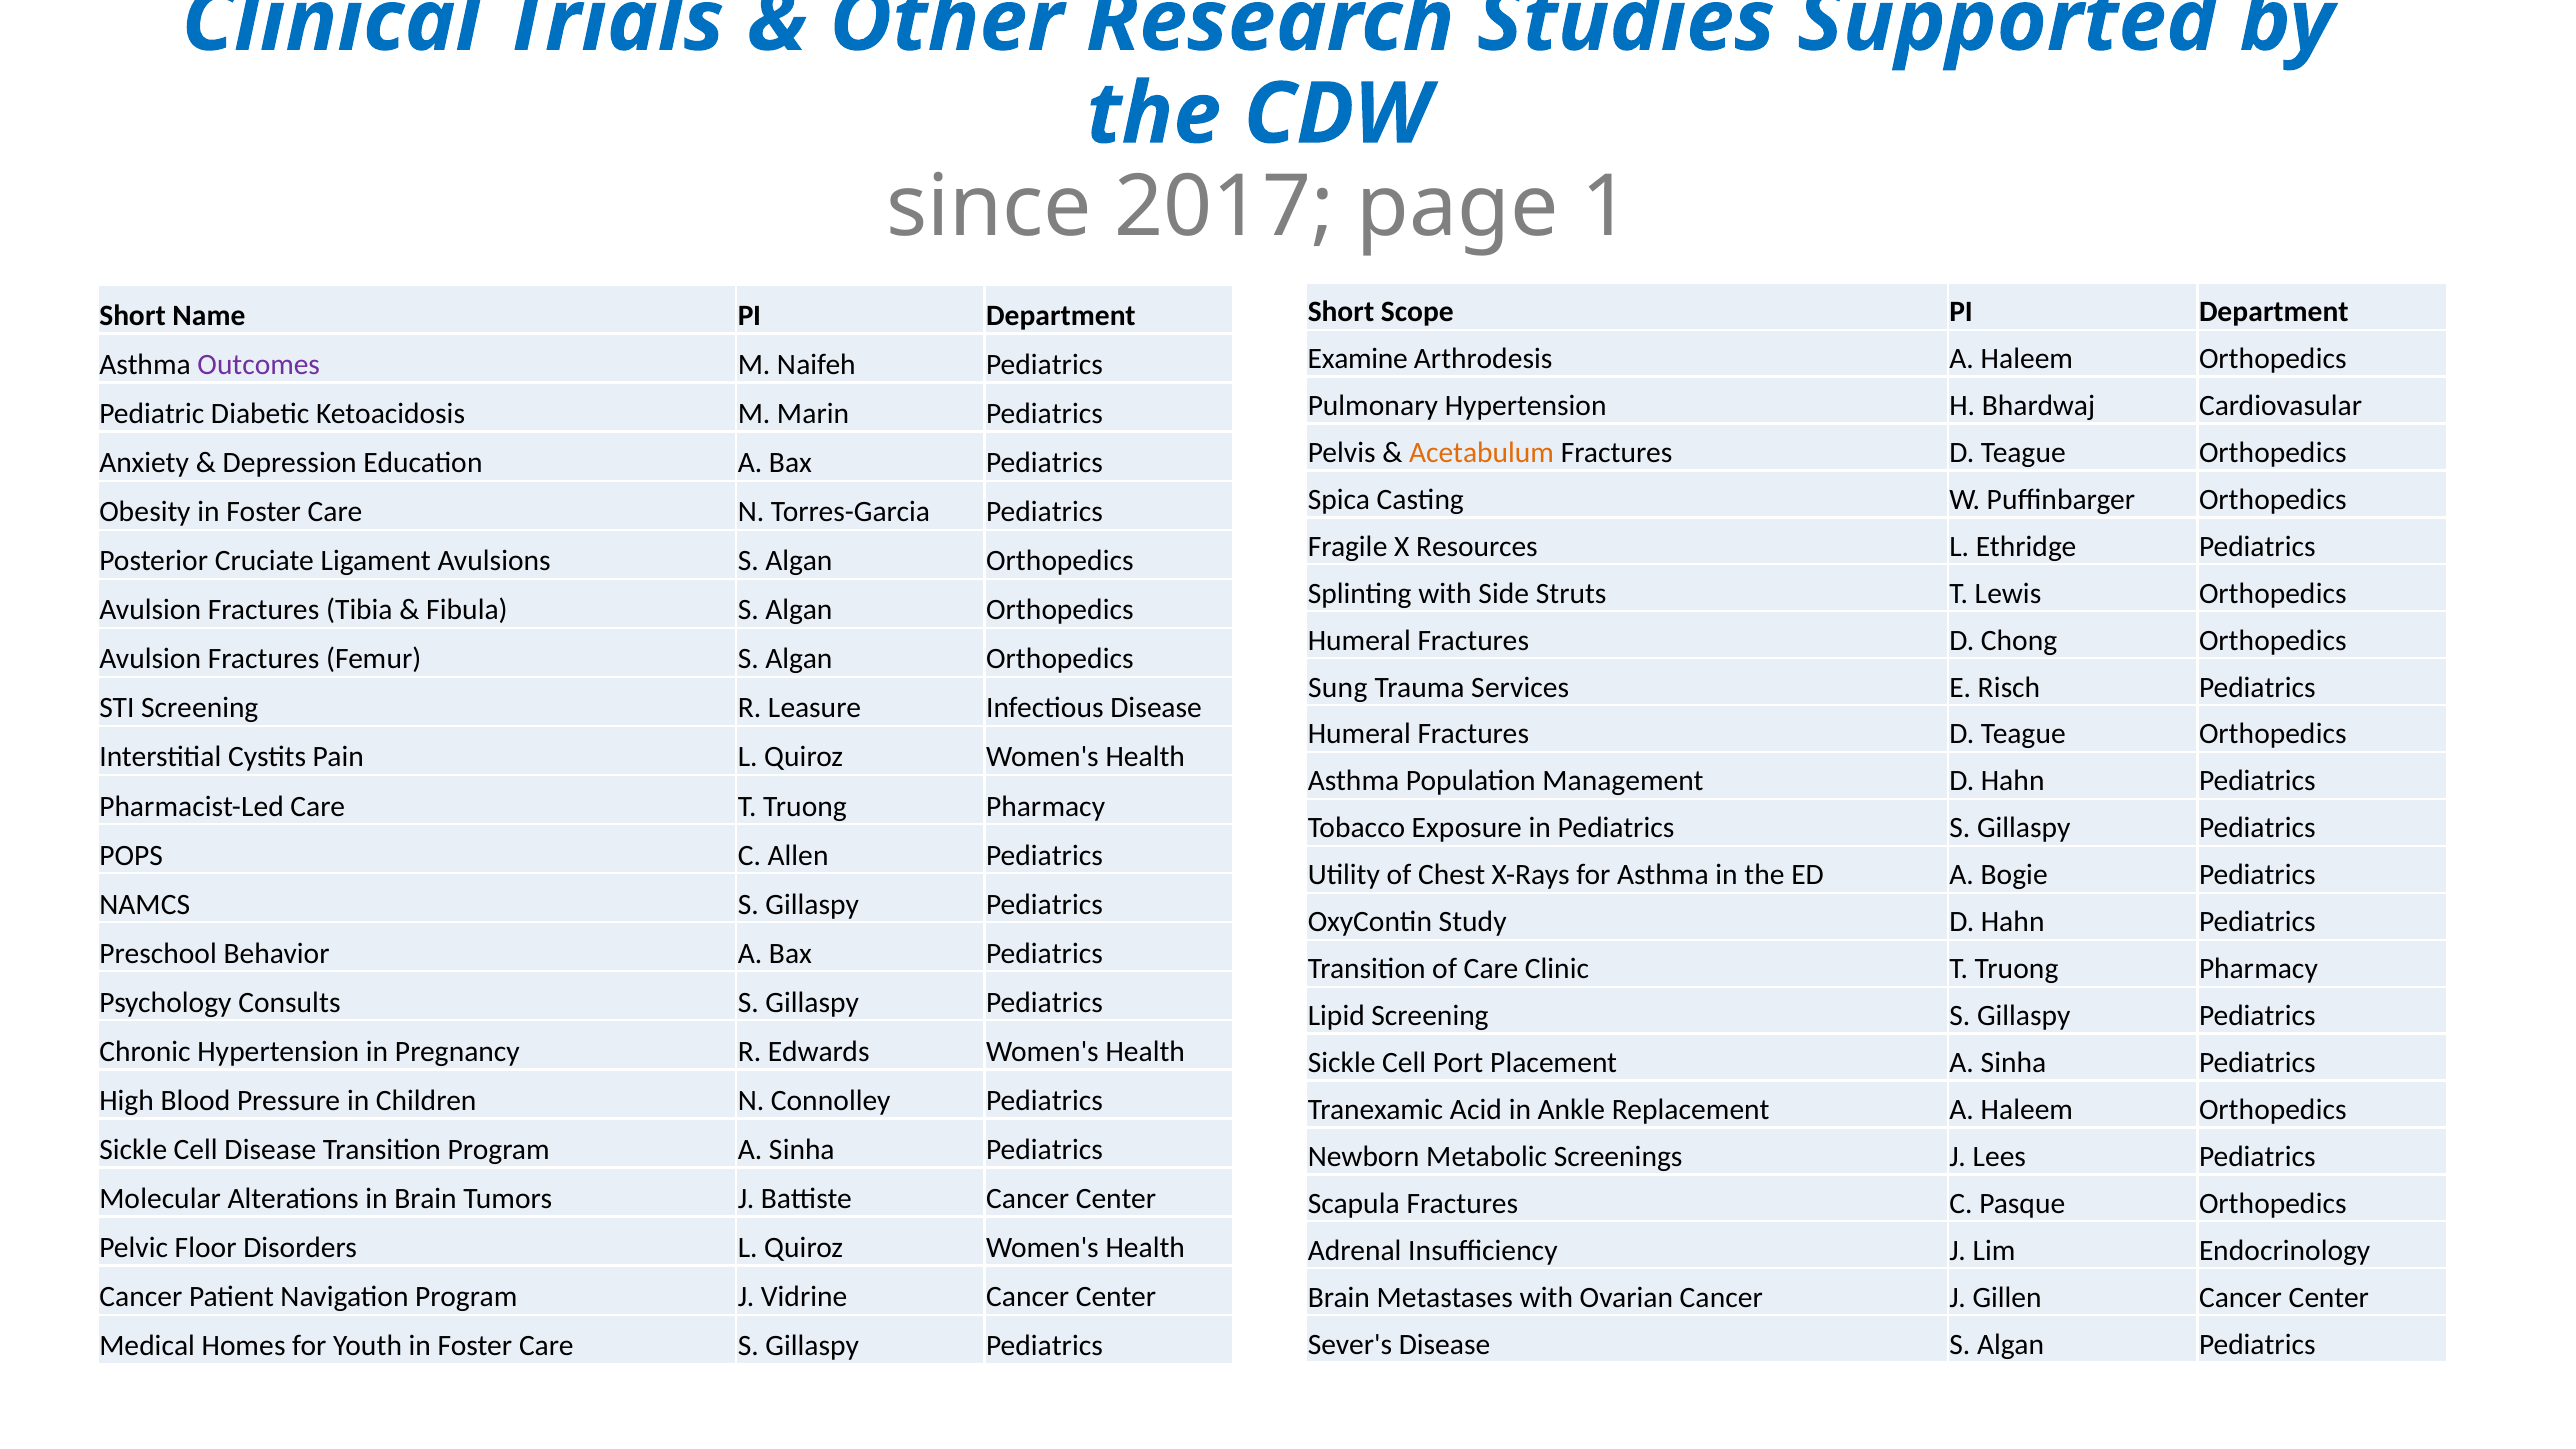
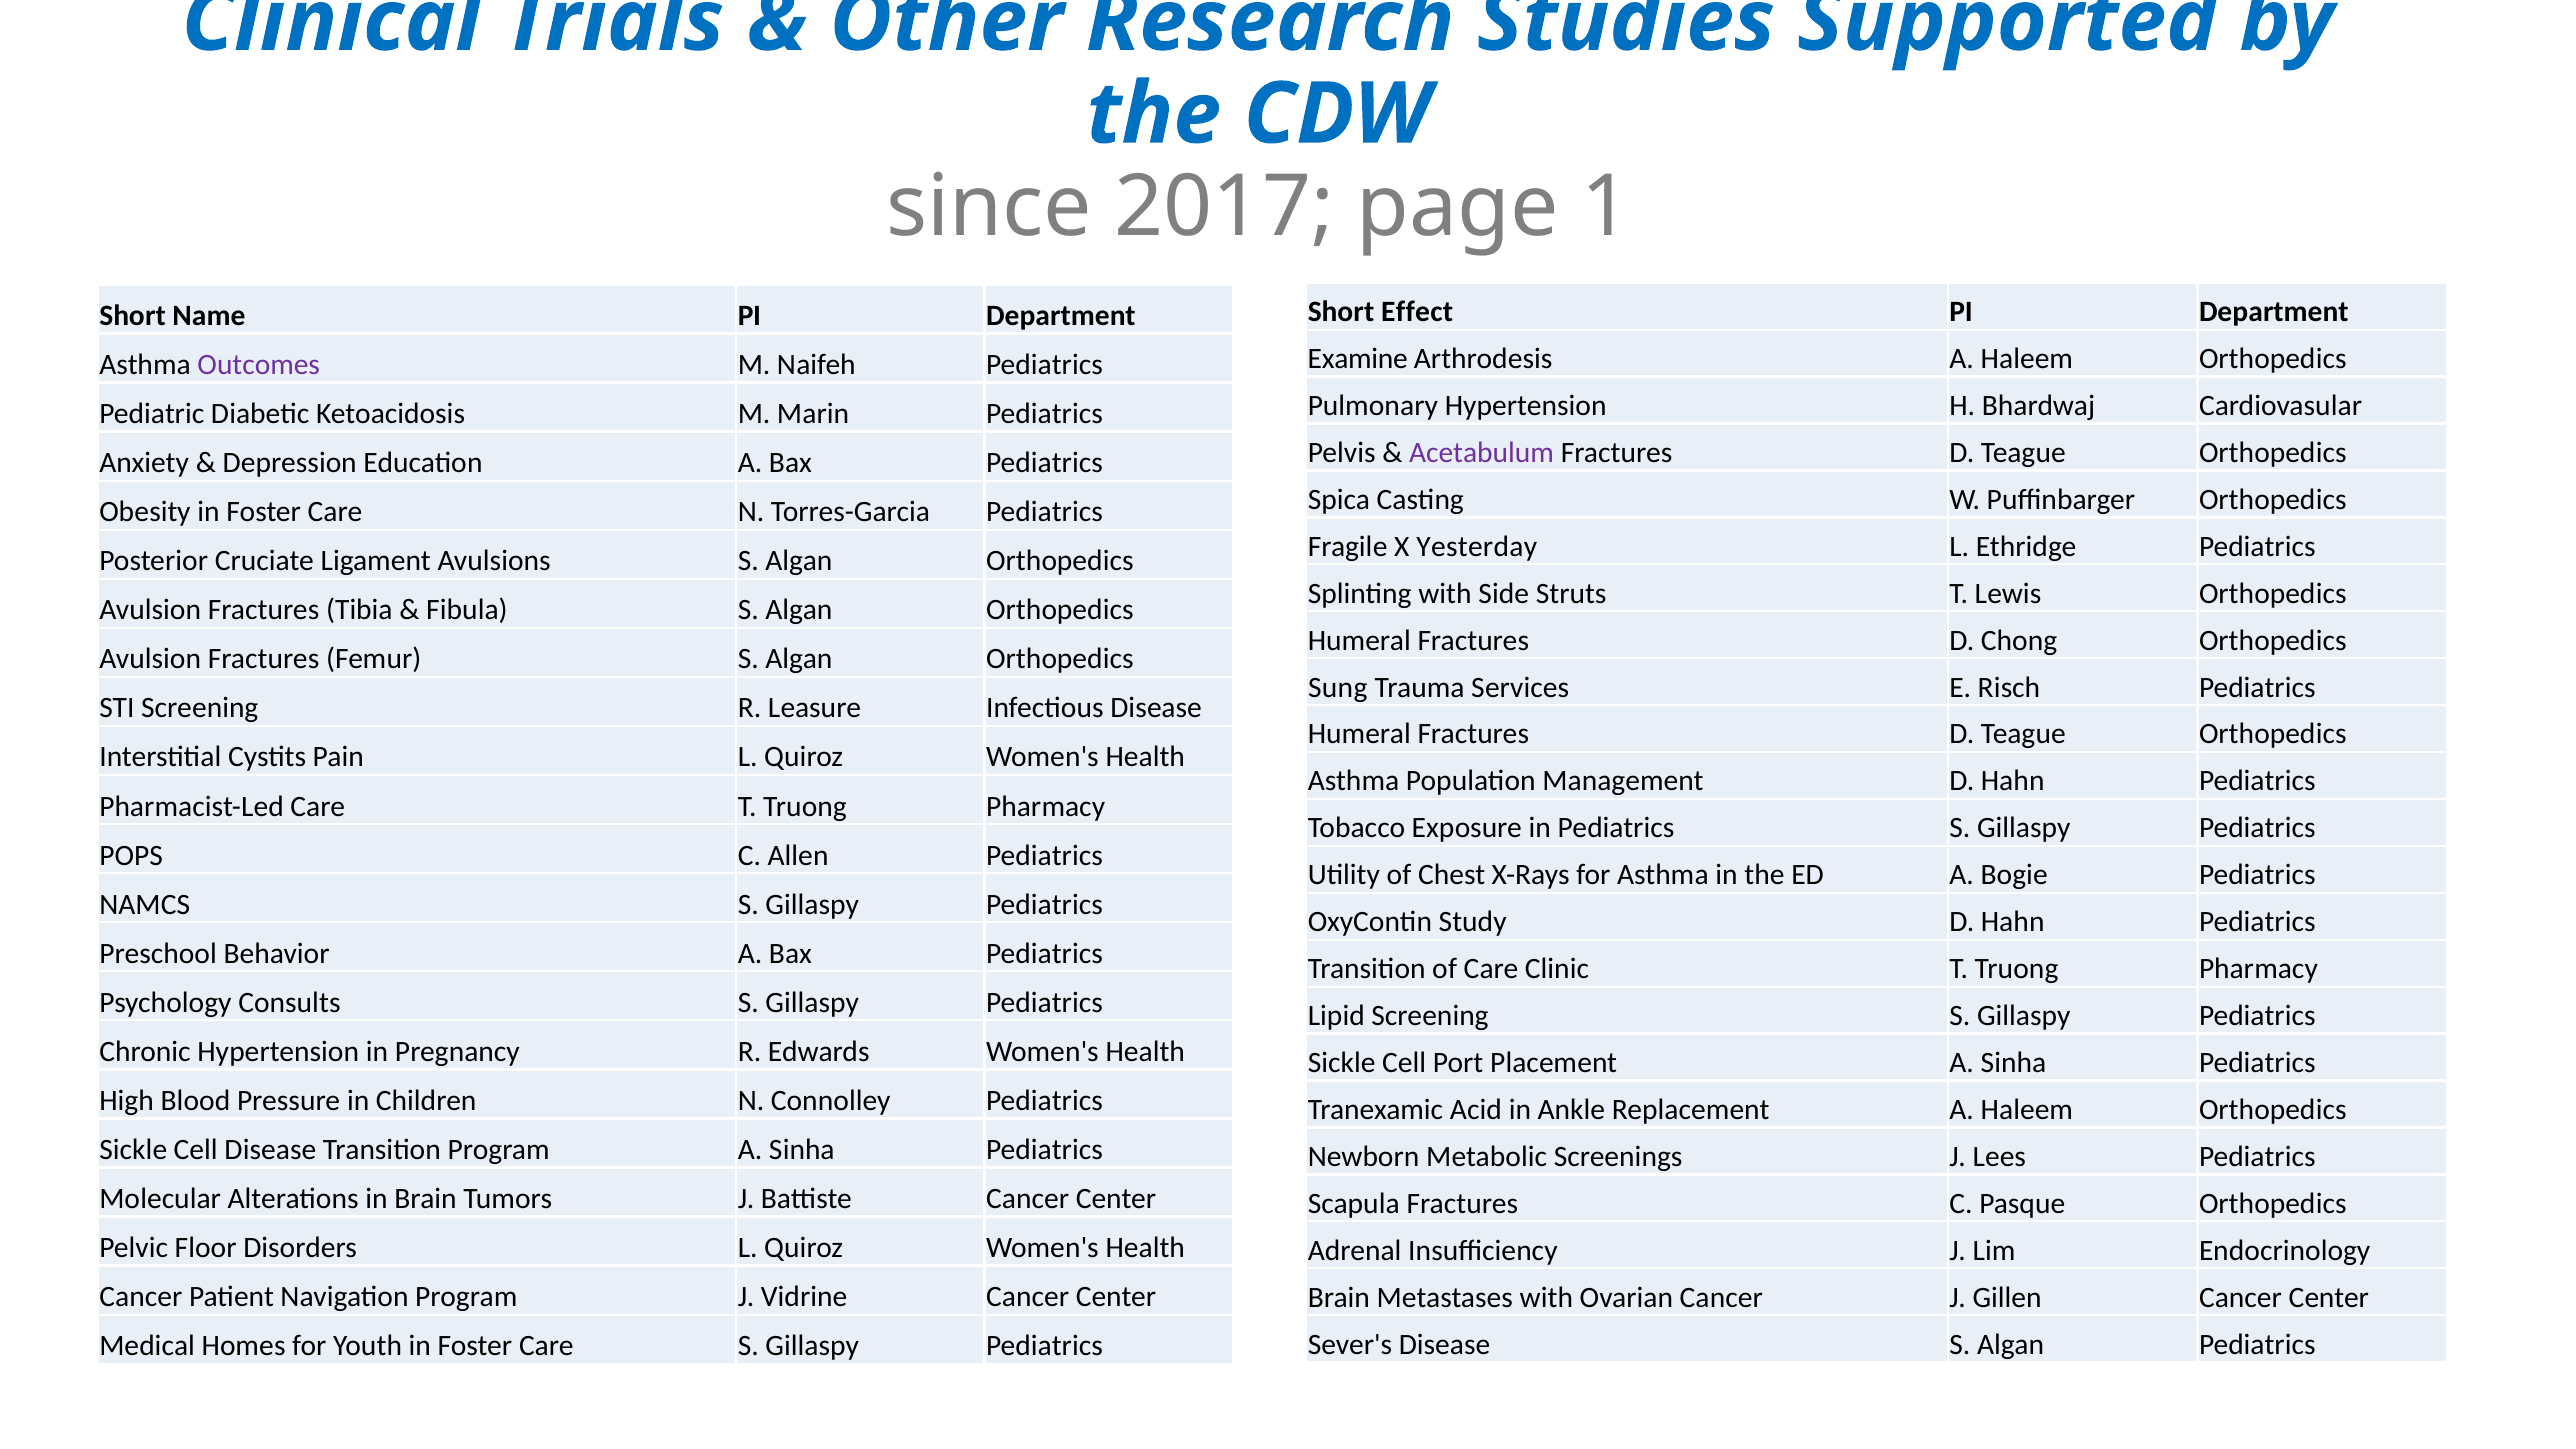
Scope: Scope -> Effect
Acetabulum colour: orange -> purple
Resources: Resources -> Yesterday
